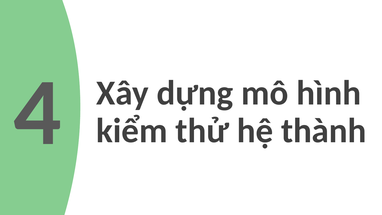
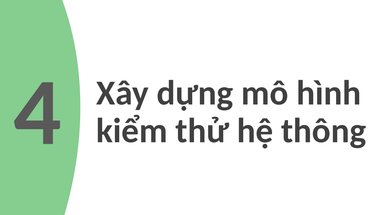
thành: thành -> thông
